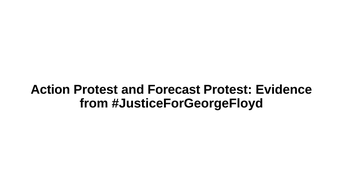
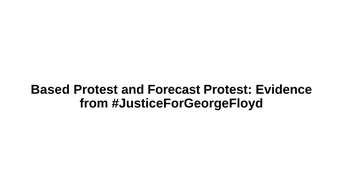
Action: Action -> Based
